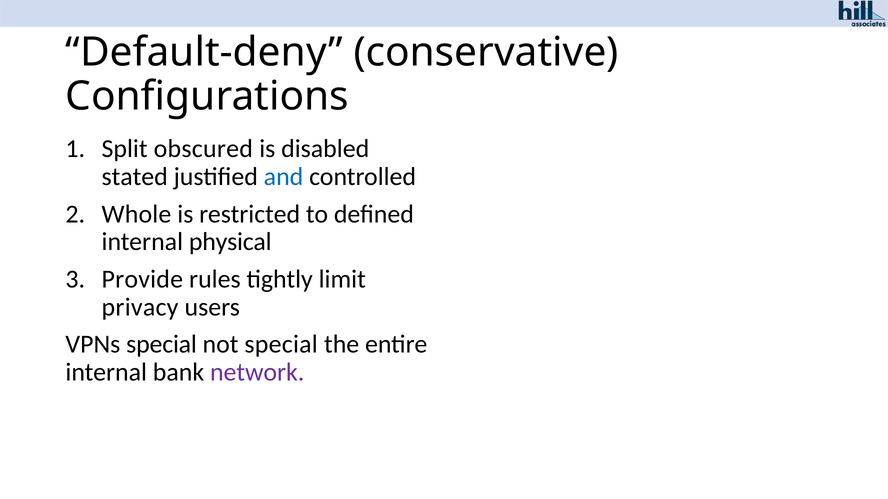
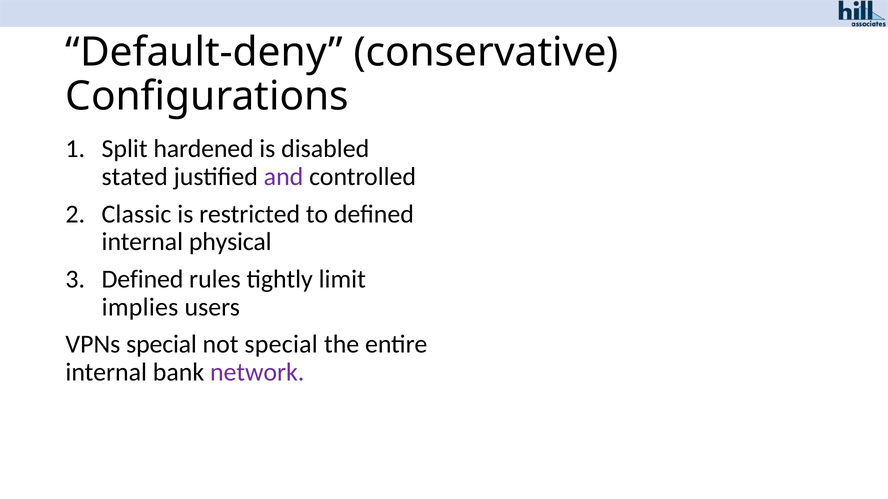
obscured: obscured -> hardened
and colour: blue -> purple
Whole: Whole -> Classic
Provide at (142, 279): Provide -> Defined
privacy: privacy -> implies
